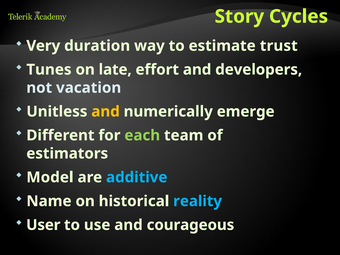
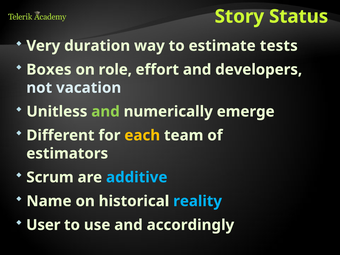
Cycles: Cycles -> Status
trust: trust -> tests
Tunes: Tunes -> Boxes
late: late -> role
and at (106, 112) colour: yellow -> light green
each colour: light green -> yellow
Model: Model -> Scrum
courageous: courageous -> accordingly
